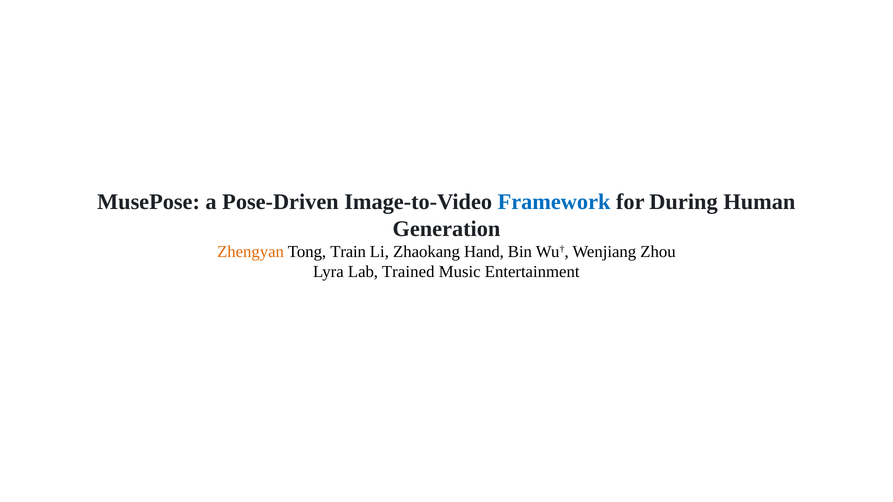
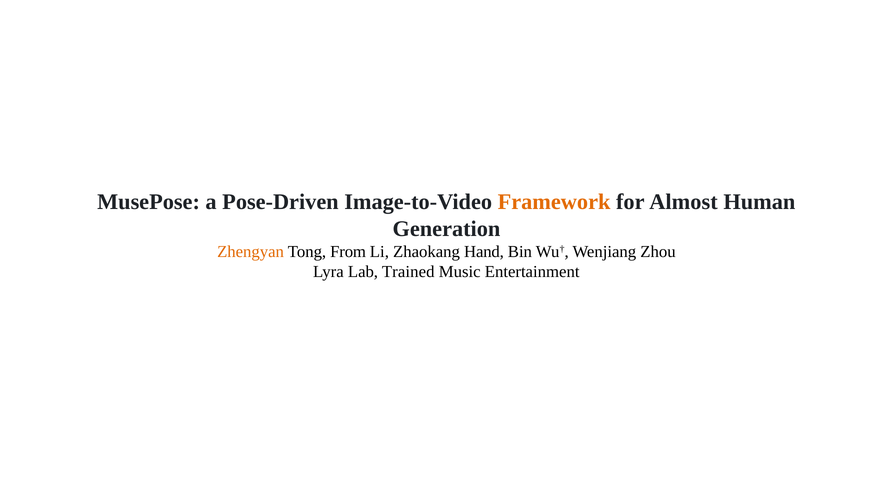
Framework colour: blue -> orange
During: During -> Almost
Train: Train -> From
